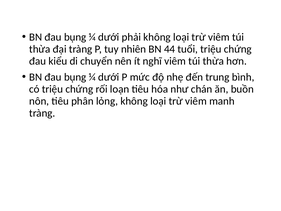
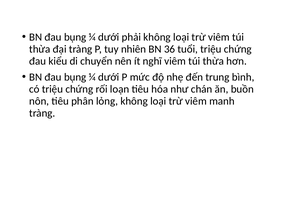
44: 44 -> 36
